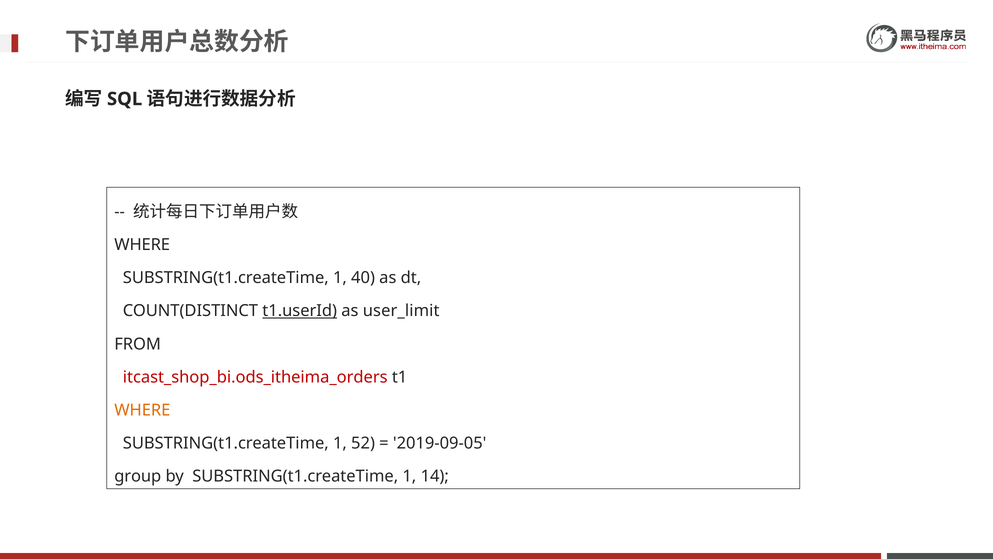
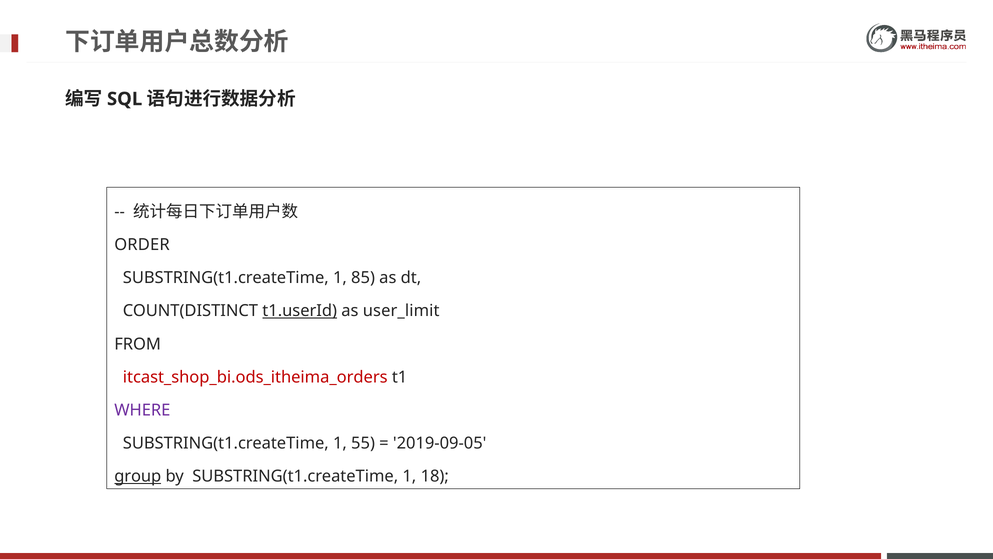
WHERE at (142, 245): WHERE -> ORDER
40: 40 -> 85
WHERE at (142, 410) colour: orange -> purple
52: 52 -> 55
group underline: none -> present
14: 14 -> 18
